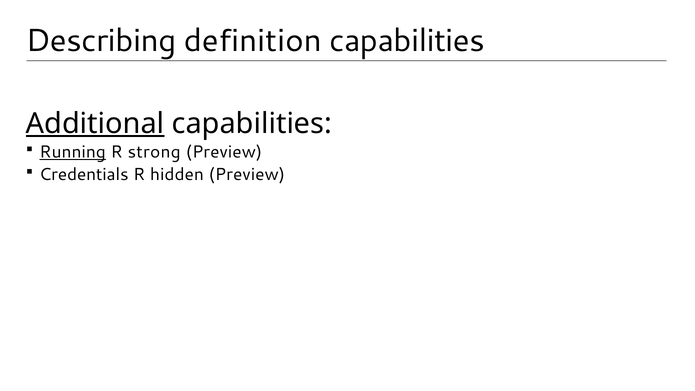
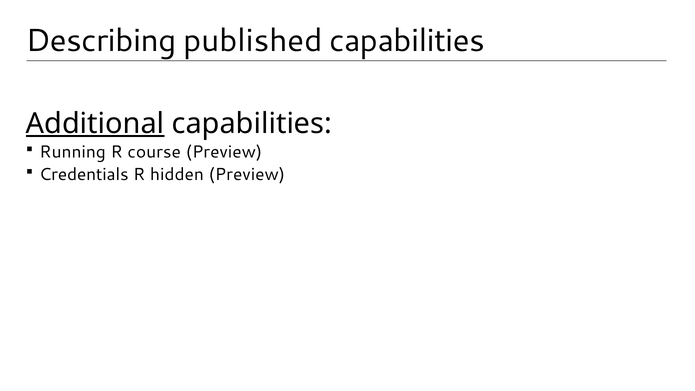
definition: definition -> published
Running underline: present -> none
strong: strong -> course
